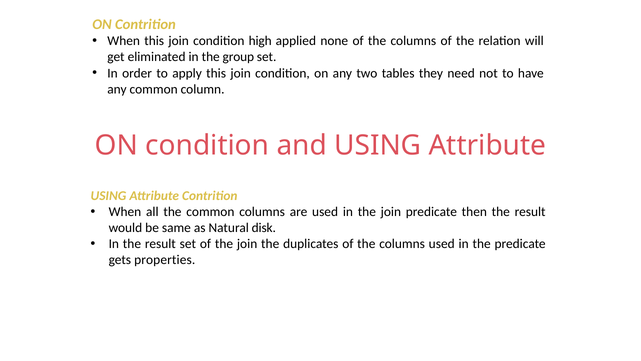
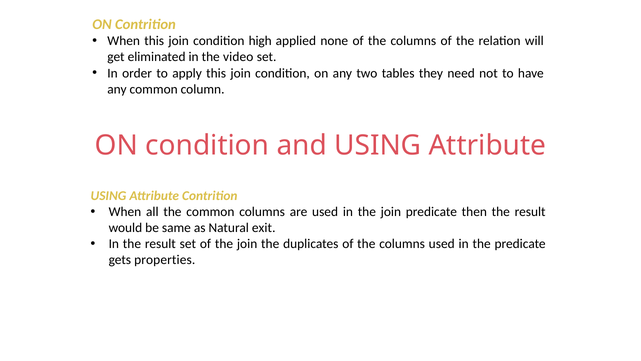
group: group -> video
disk: disk -> exit
